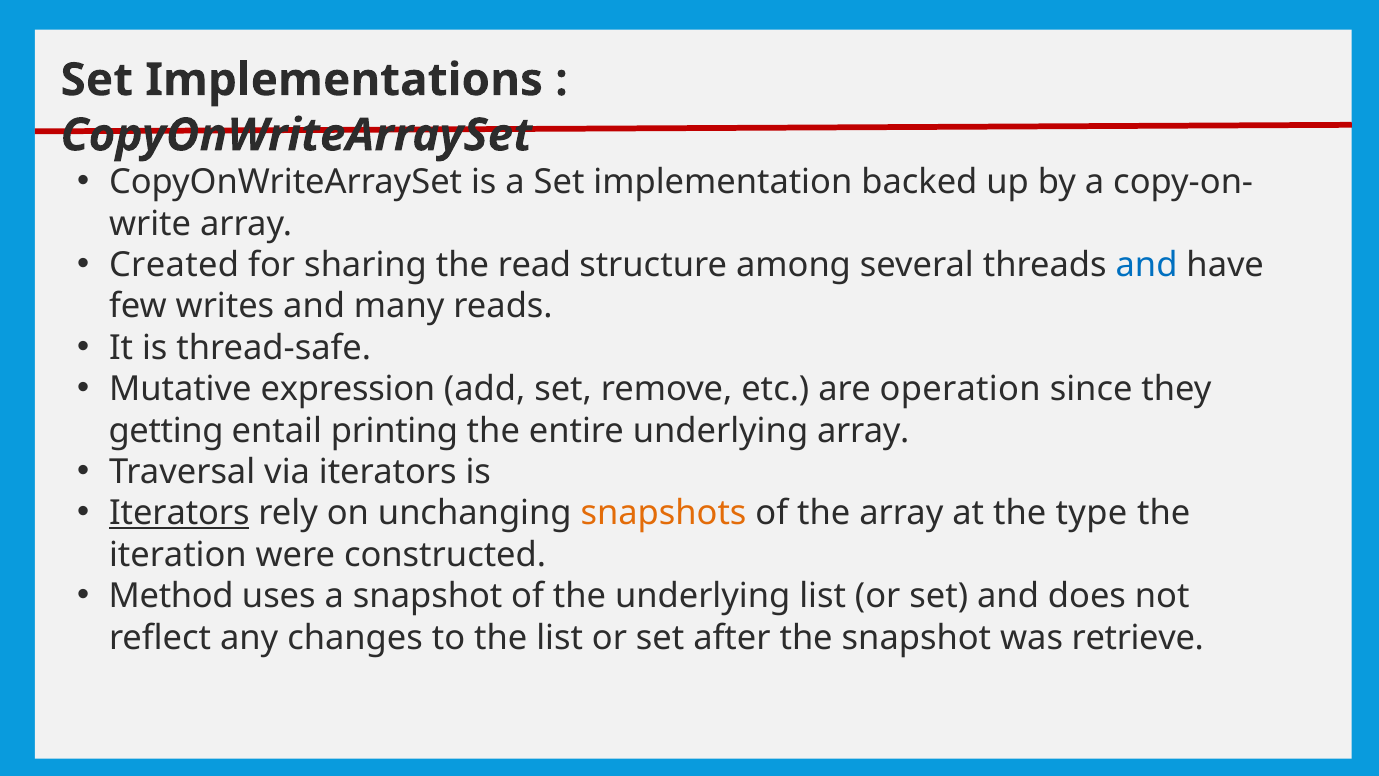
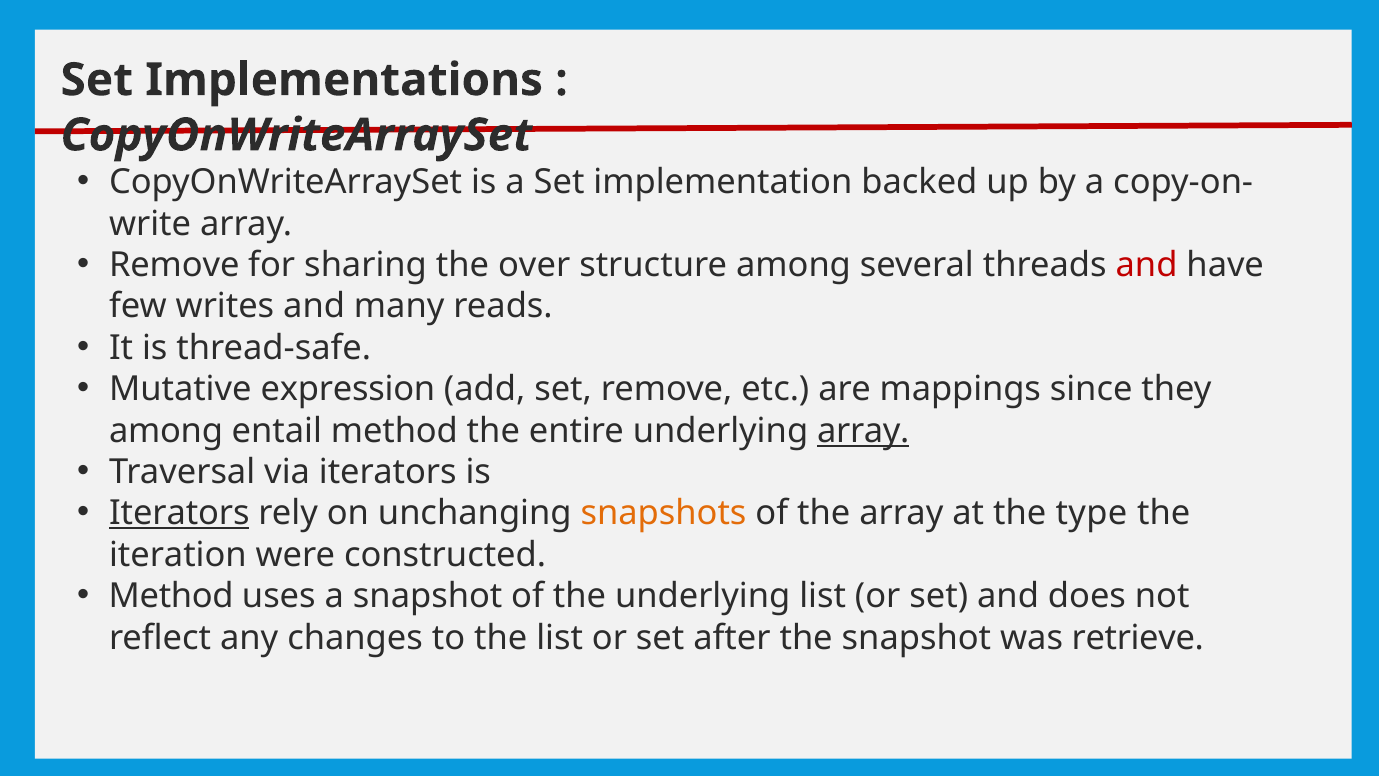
Created at (174, 265): Created -> Remove
read: read -> over
and at (1147, 265) colour: blue -> red
operation: operation -> mappings
getting at (166, 431): getting -> among
entail printing: printing -> method
array at (863, 431) underline: none -> present
